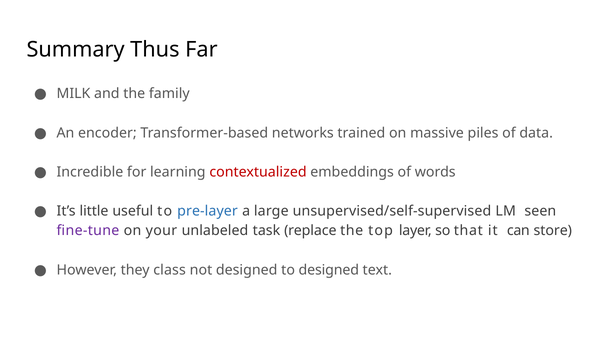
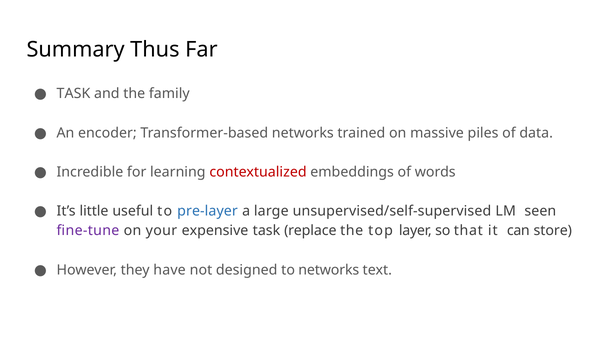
MILK at (73, 94): MILK -> TASK
unlabeled: unlabeled -> expensive
class: class -> have
to designed: designed -> networks
